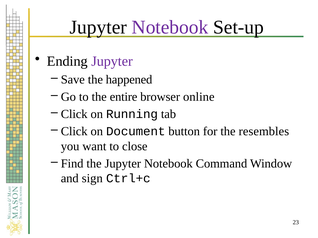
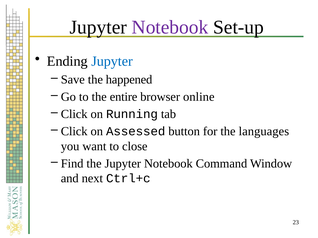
Jupyter at (112, 61) colour: purple -> blue
Document: Document -> Assessed
resembles: resembles -> languages
sign: sign -> next
